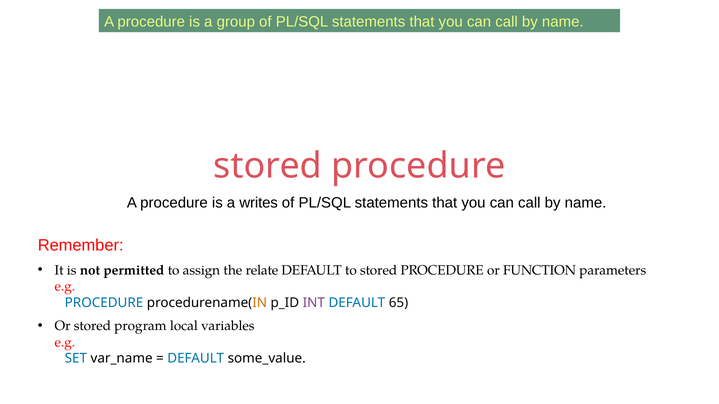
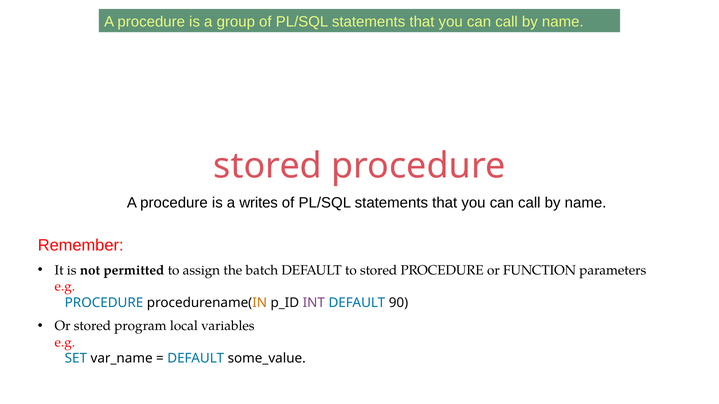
relate: relate -> batch
65: 65 -> 90
